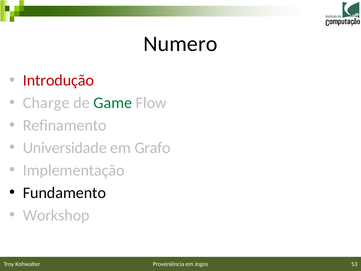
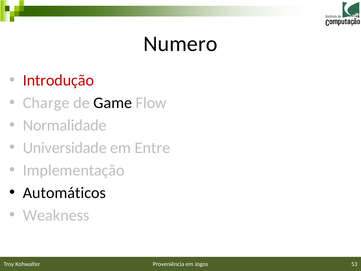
Game colour: green -> black
Refinamento: Refinamento -> Normalidade
Grafo: Grafo -> Entre
Fundamento: Fundamento -> Automáticos
Workshop: Workshop -> Weakness
